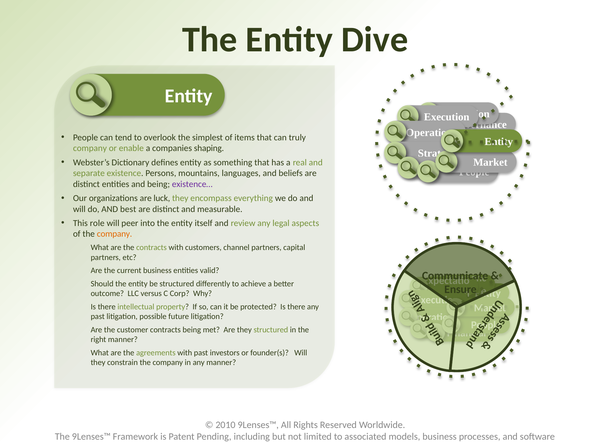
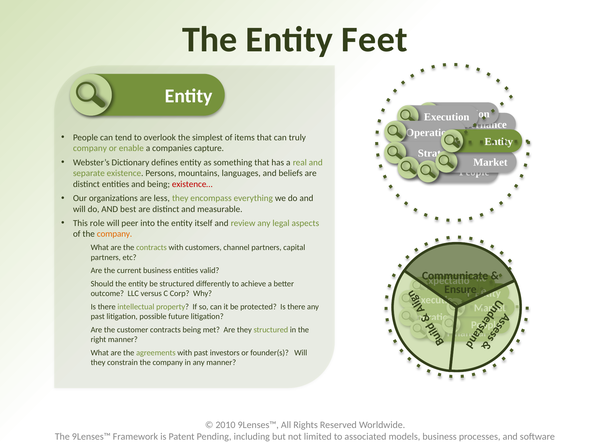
Dive: Dive -> Feet
shaping: shaping -> capture
existence… colour: purple -> red
luck: luck -> less
